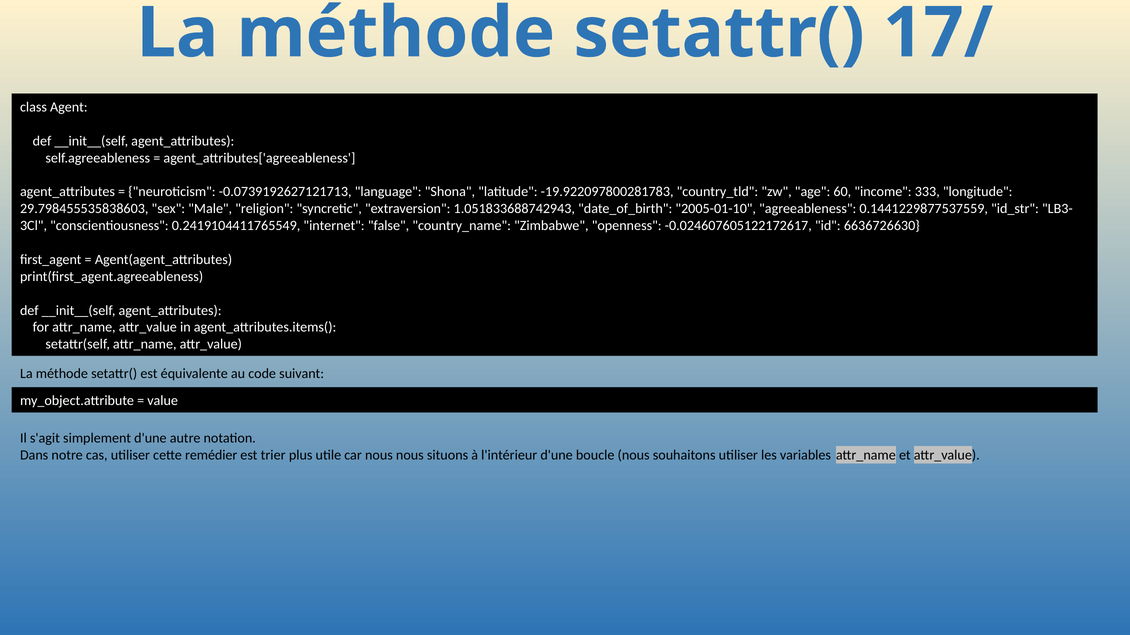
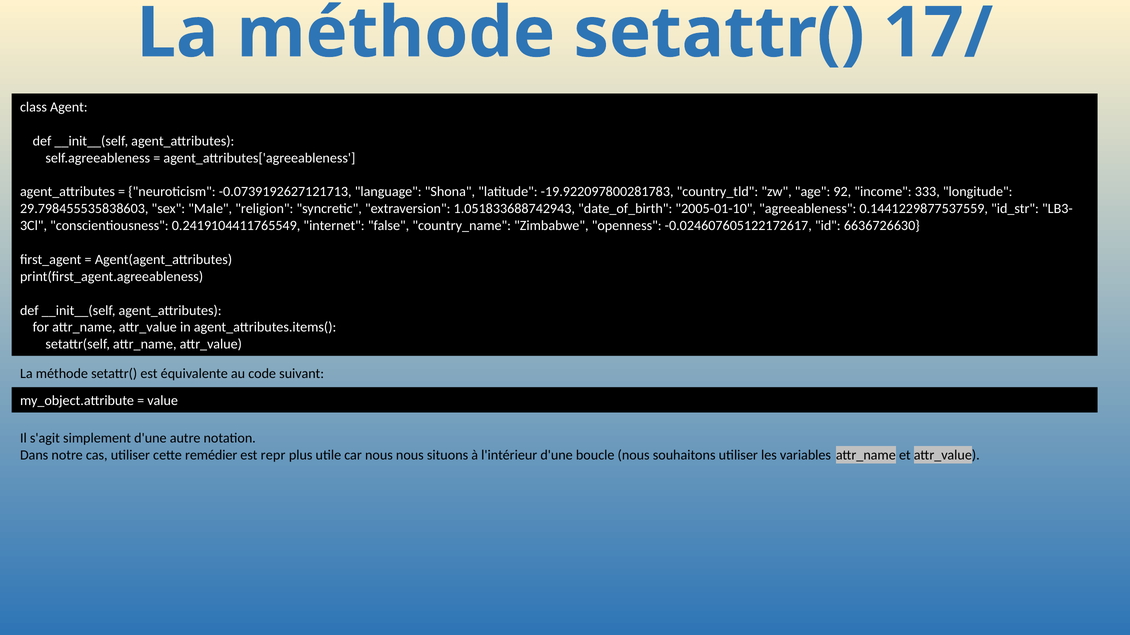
60: 60 -> 92
trier: trier -> repr
